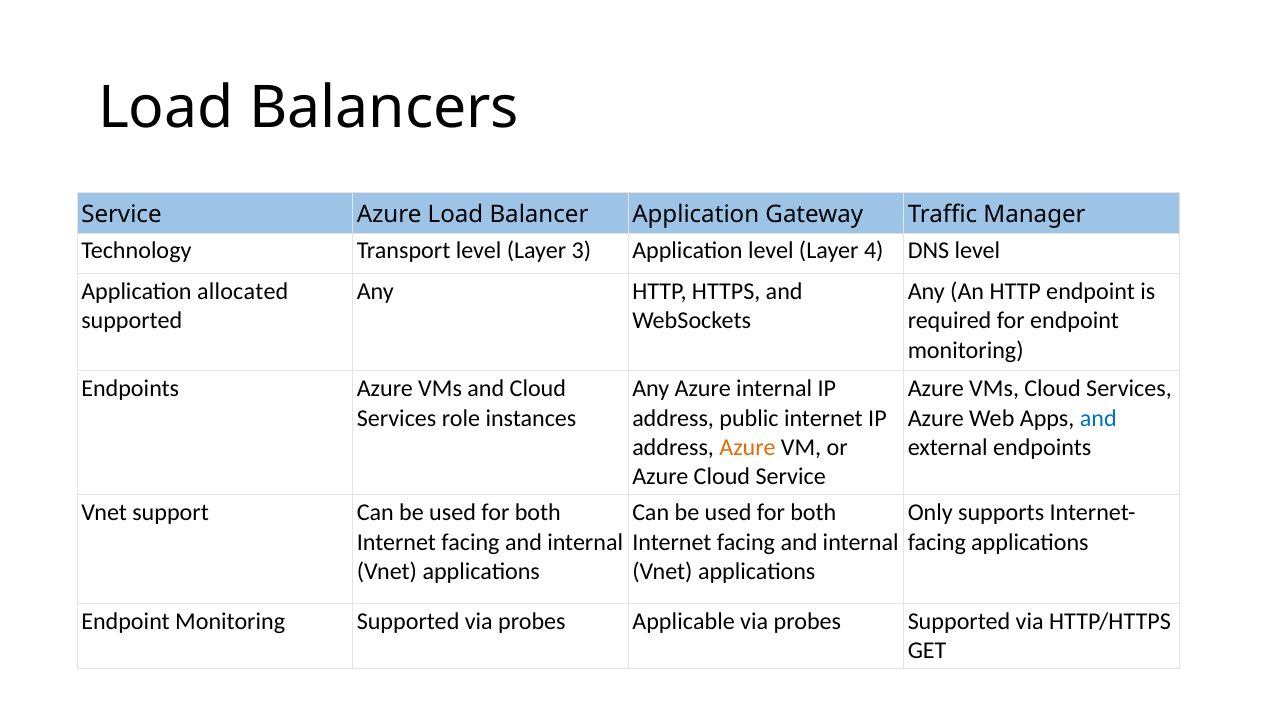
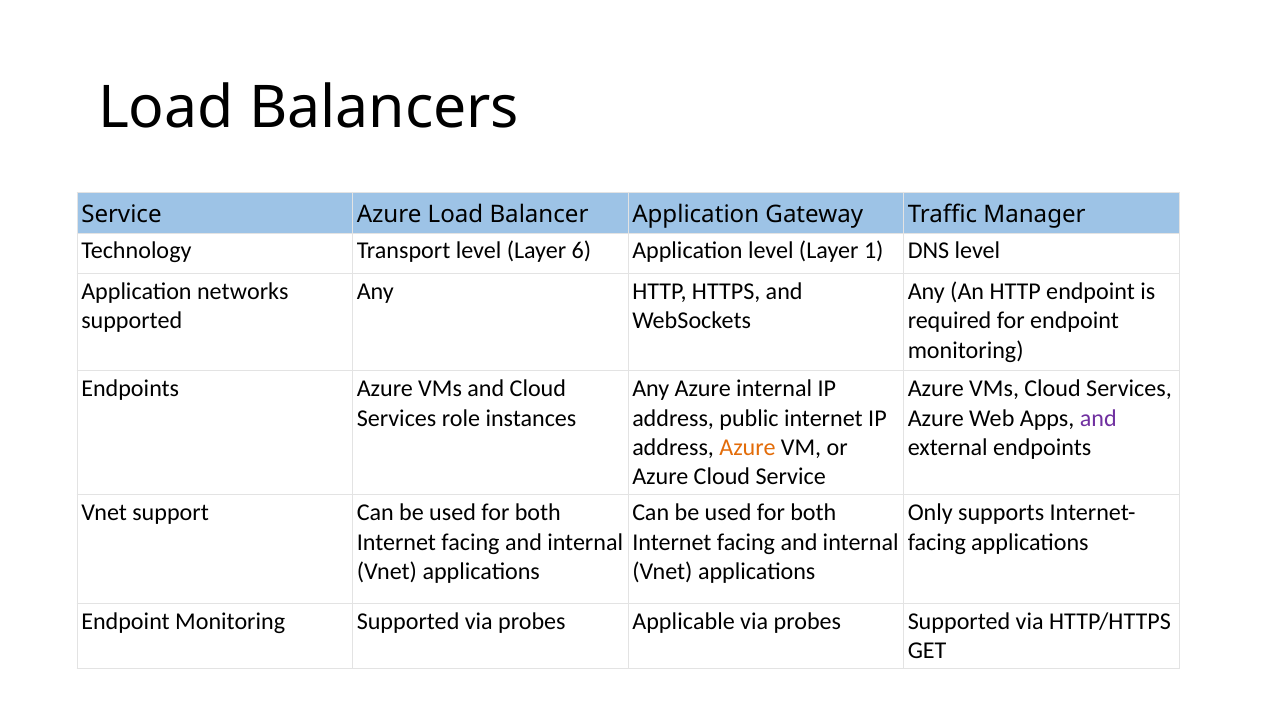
3: 3 -> 6
4: 4 -> 1
allocated: allocated -> networks
and at (1098, 418) colour: blue -> purple
